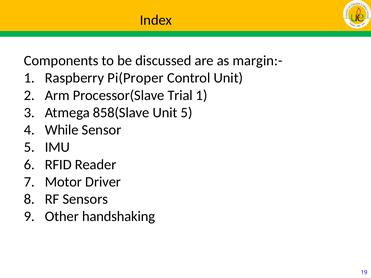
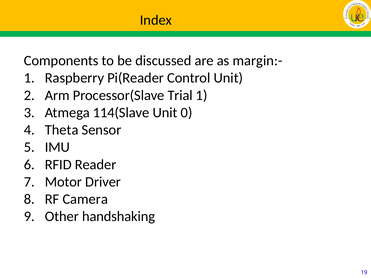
Pi(Proper: Pi(Proper -> Pi(Reader
858(Slave: 858(Slave -> 114(Slave
Unit 5: 5 -> 0
While: While -> Theta
Sensors: Sensors -> Camera
